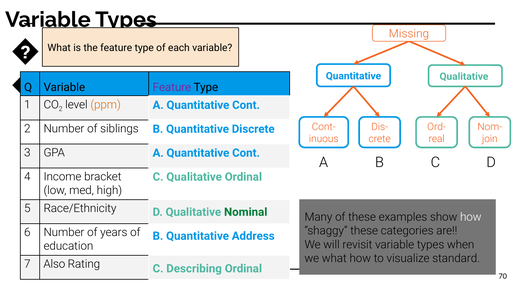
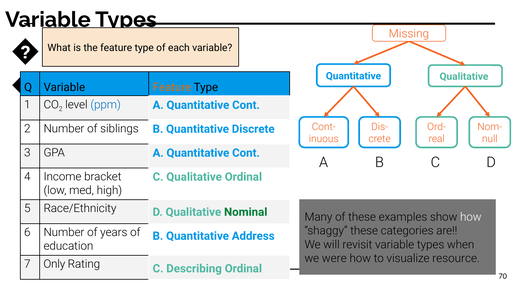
Feature at (172, 87) colour: purple -> orange
ppm colour: orange -> blue
join: join -> null
we what: what -> were
standard: standard -> resource
Also: Also -> Only
